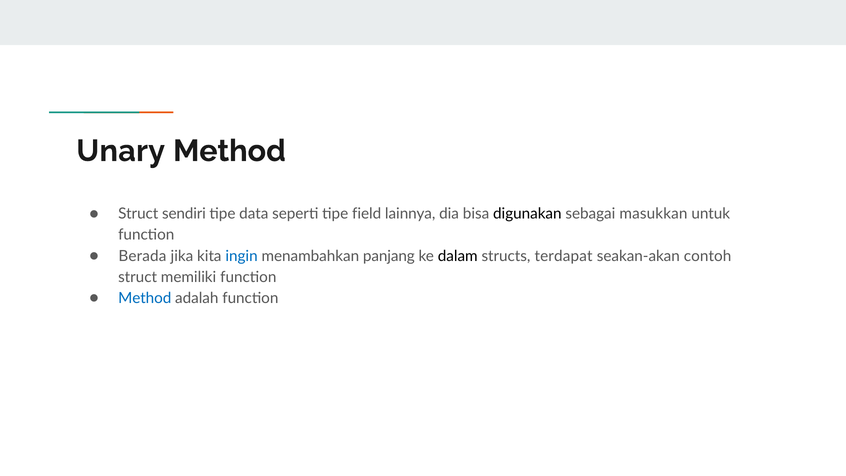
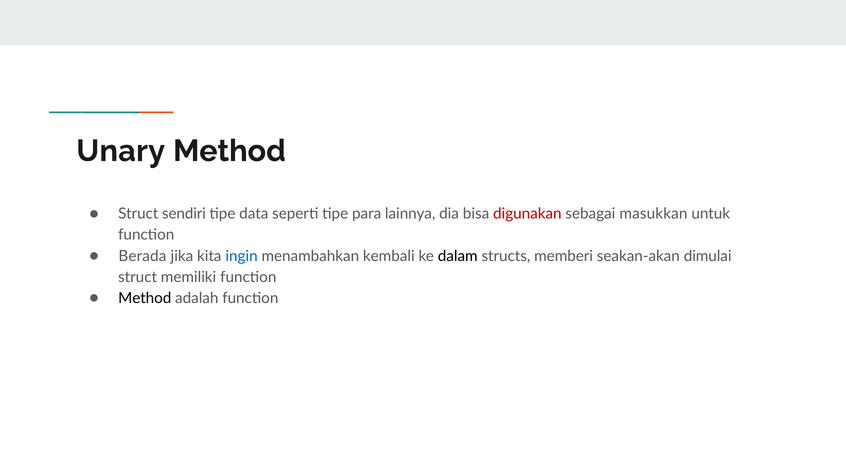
field: field -> para
digunakan colour: black -> red
panjang: panjang -> kembali
terdapat: terdapat -> memberi
contoh: contoh -> dimulai
Method at (145, 298) colour: blue -> black
